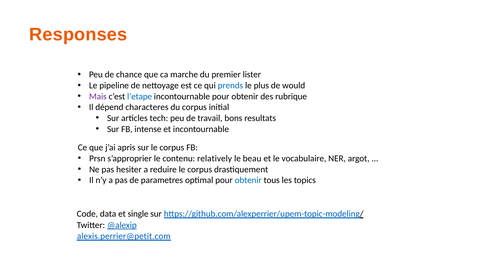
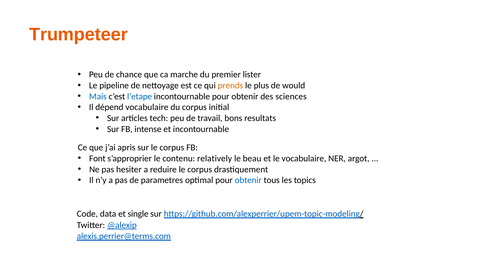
Responses: Responses -> Trumpeteer
prends colour: blue -> orange
Mais colour: purple -> blue
rubrique: rubrique -> sciences
dépend characteres: characteres -> vocabulaire
Prsn: Prsn -> Font
alexis.perrier@petit.com: alexis.perrier@petit.com -> alexis.perrier@terms.com
